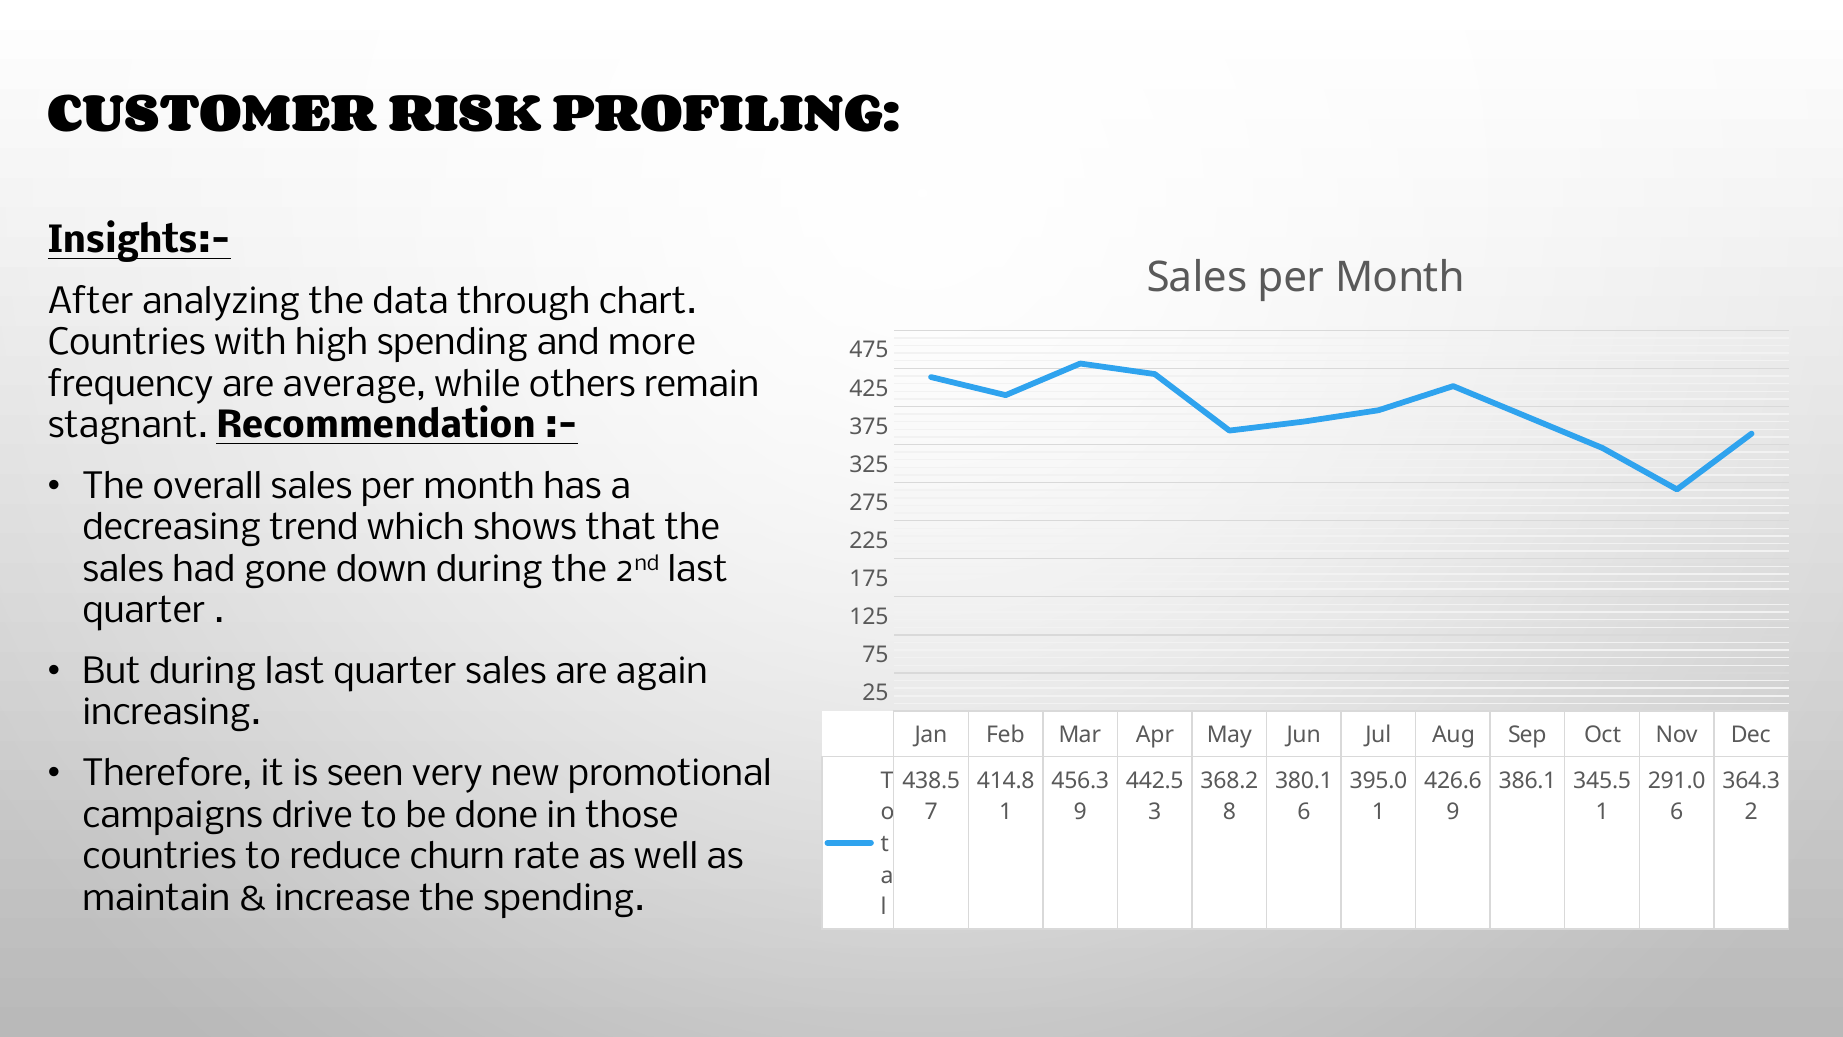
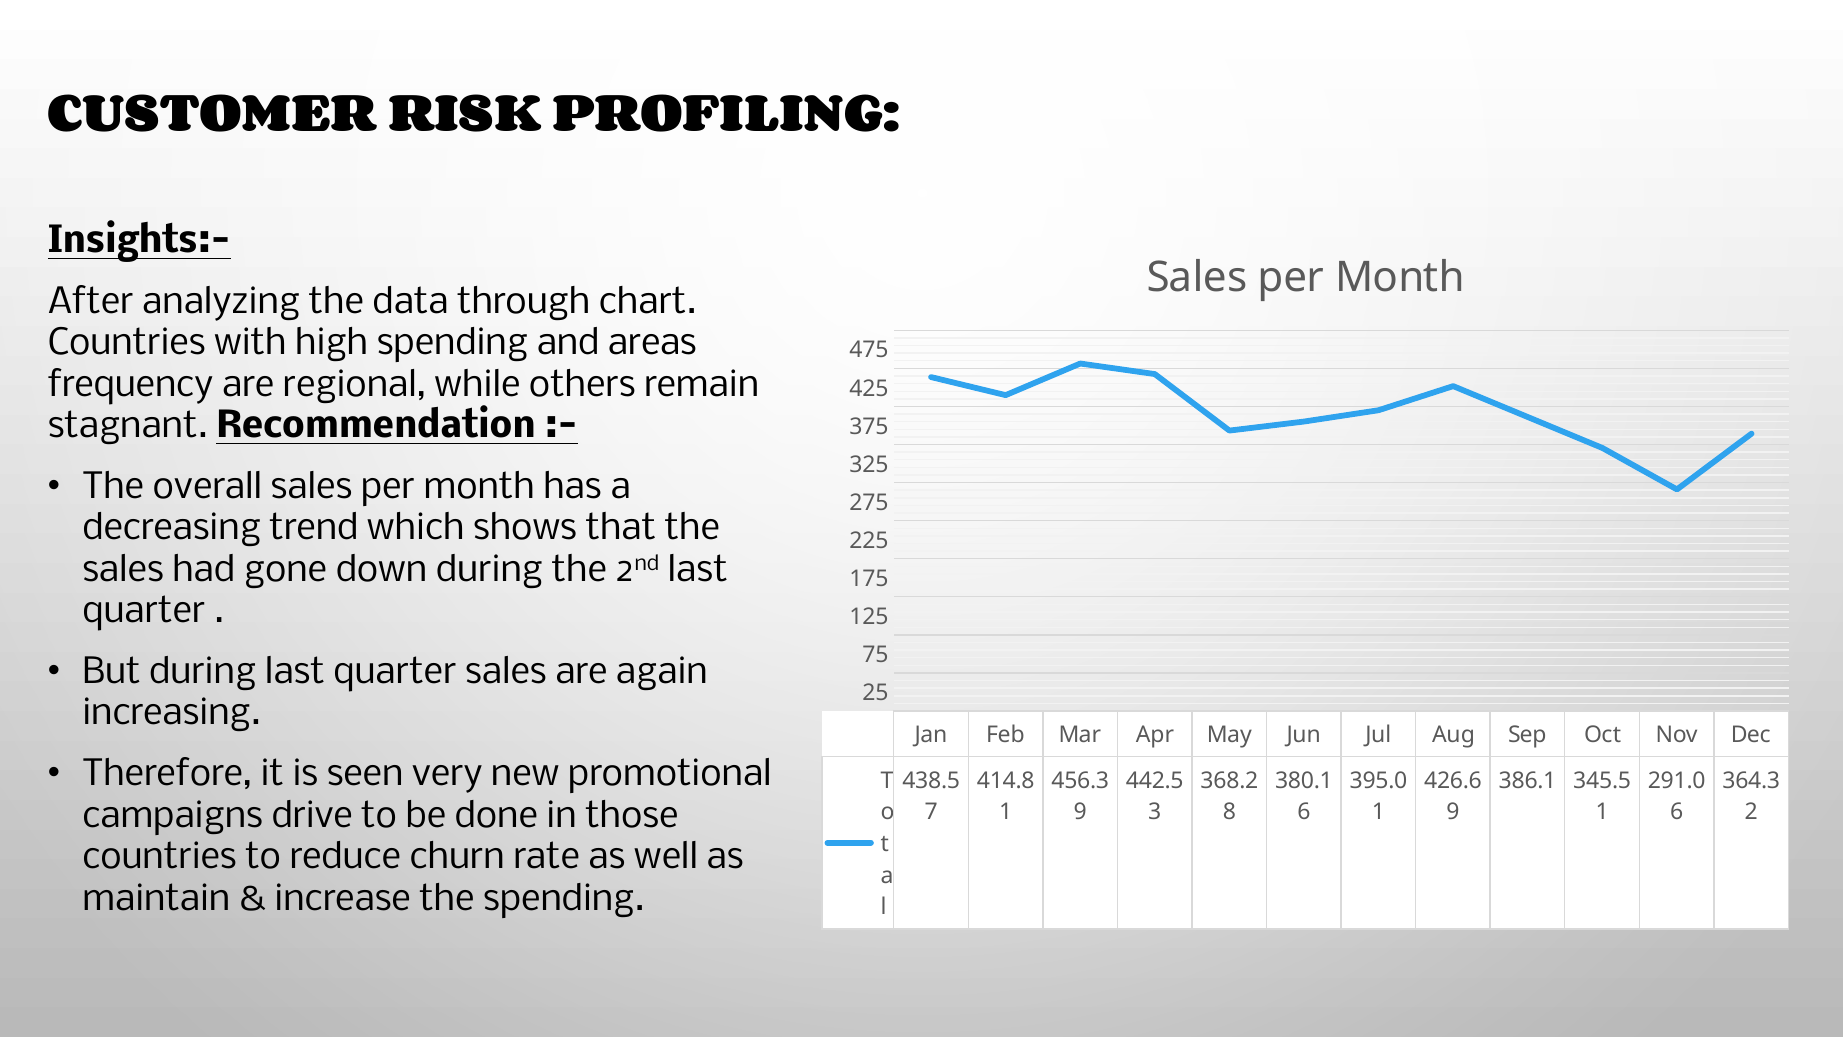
more: more -> areas
average: average -> regional
